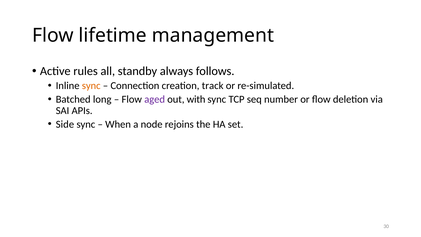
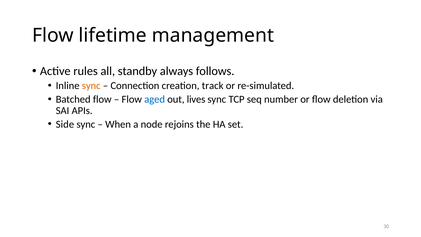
Batched long: long -> flow
aged colour: purple -> blue
with: with -> lives
